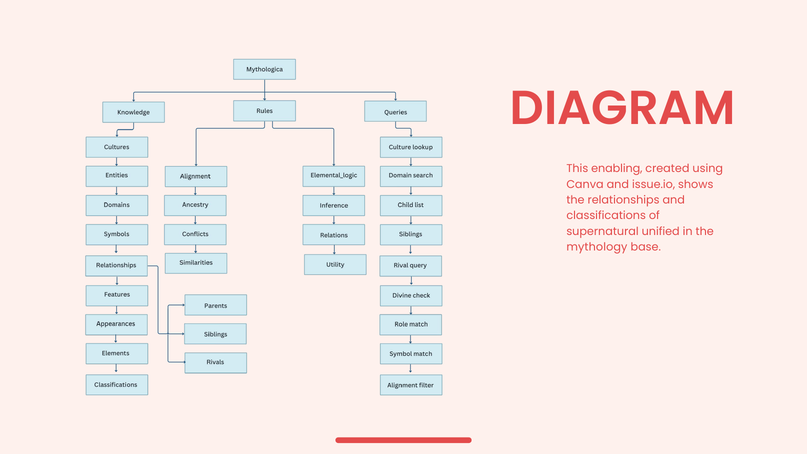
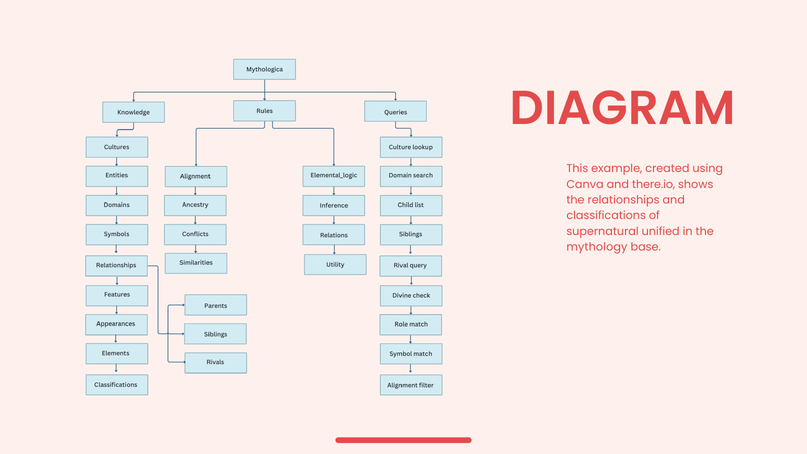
enabling: enabling -> example
issue.io: issue.io -> there.io
